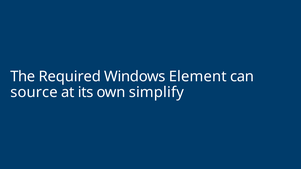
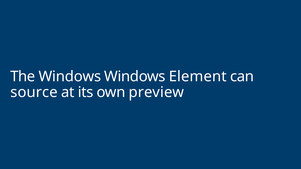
The Required: Required -> Windows
simplify: simplify -> preview
